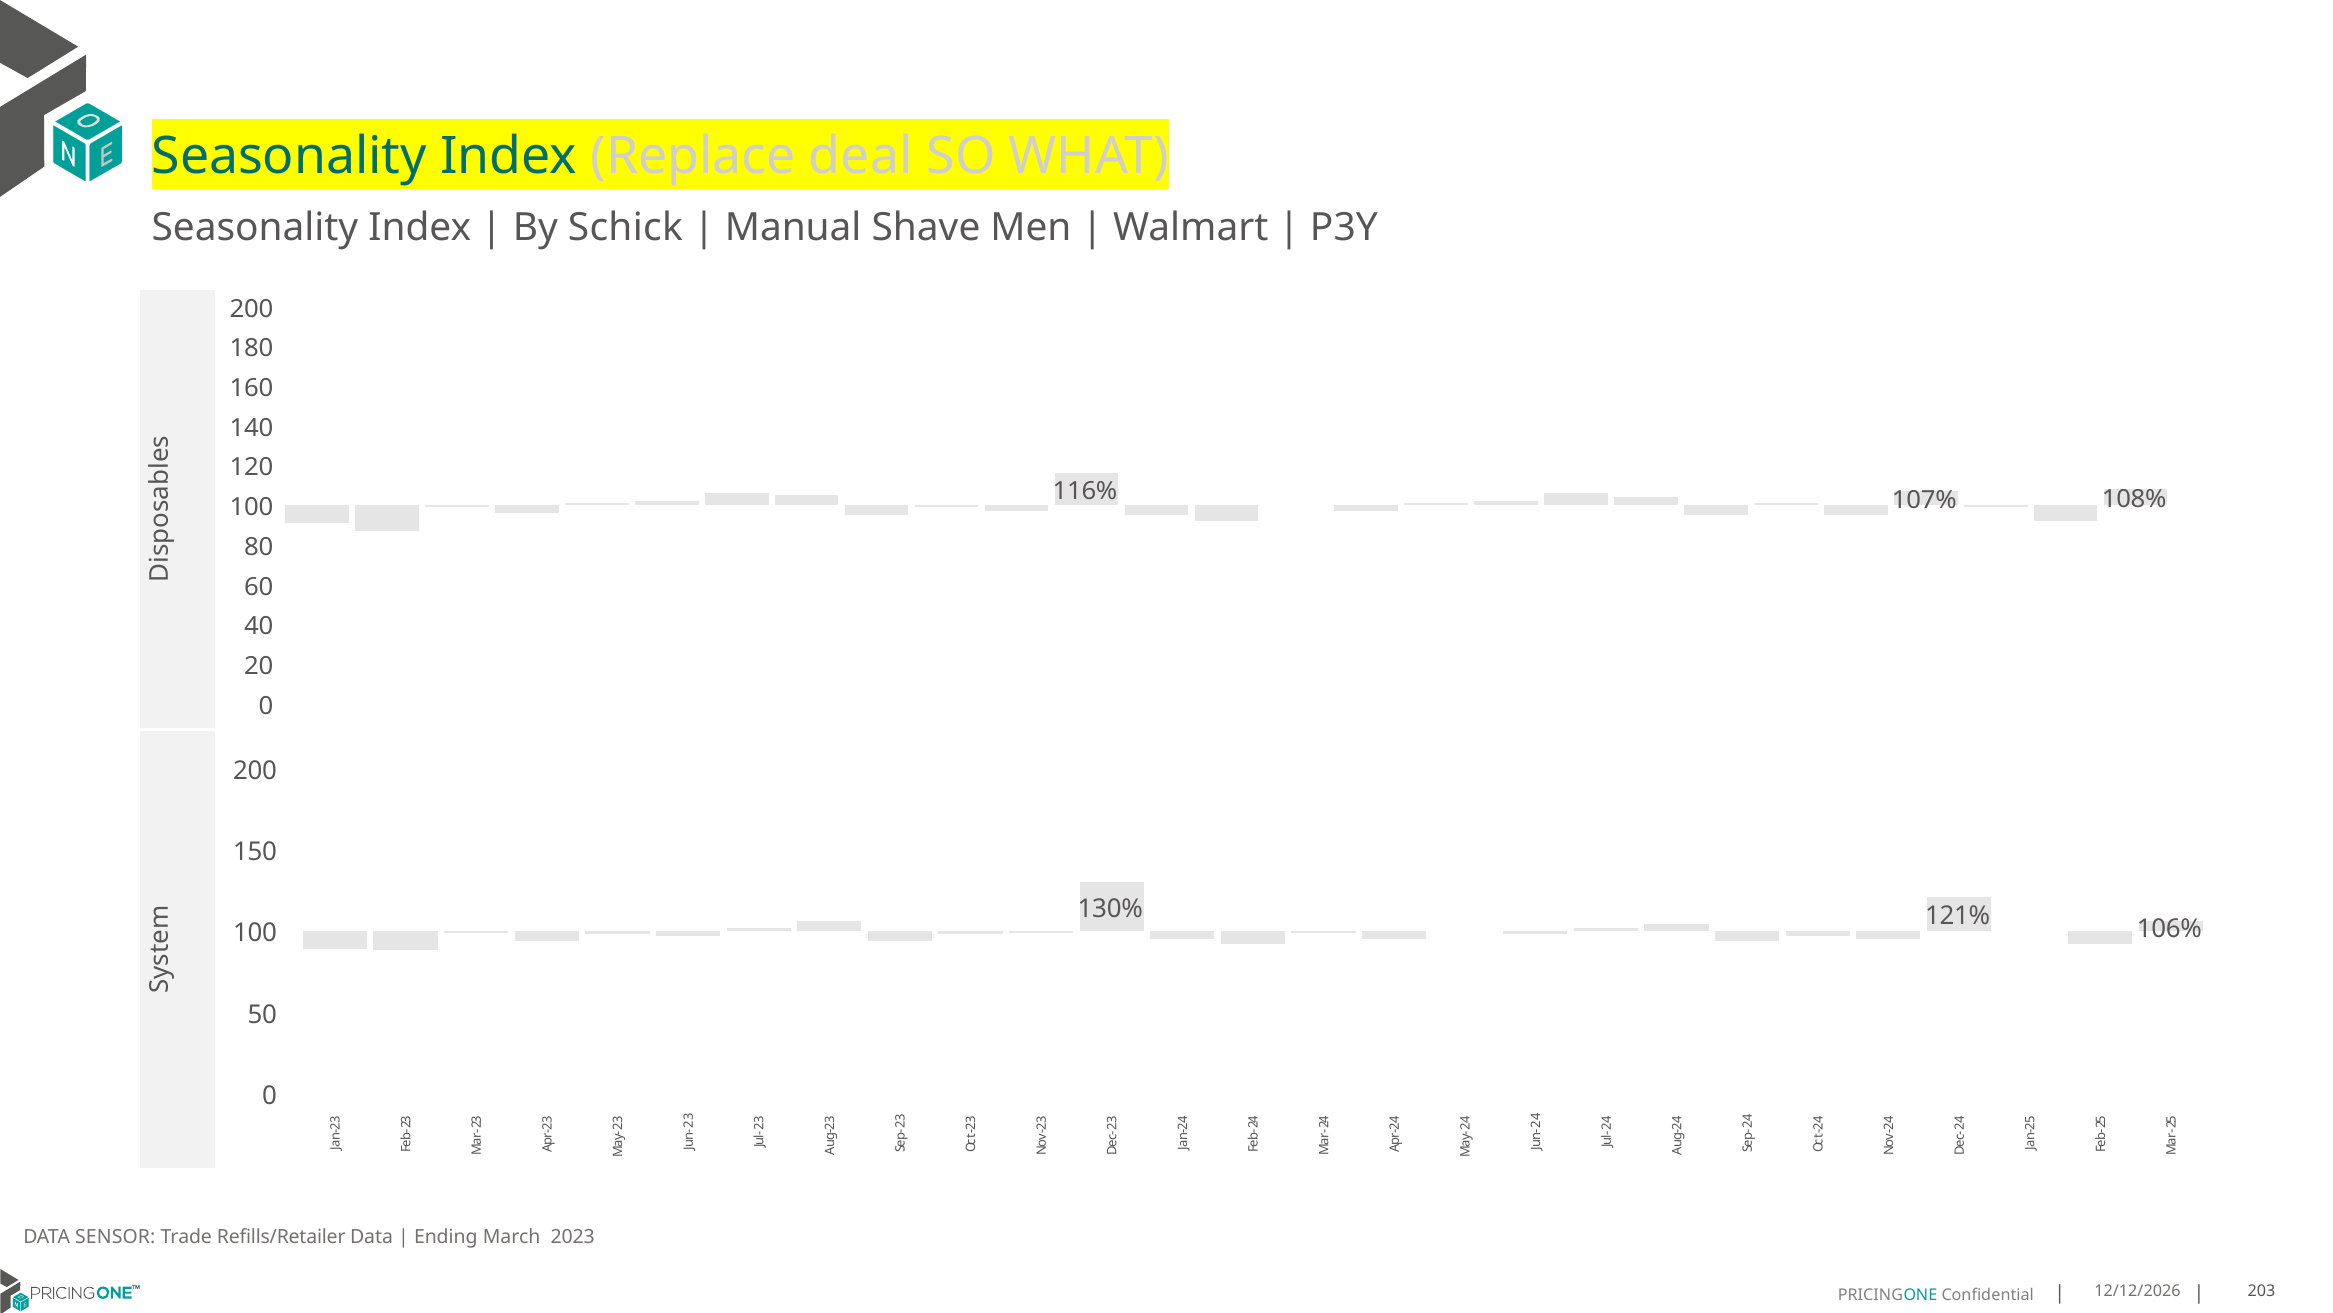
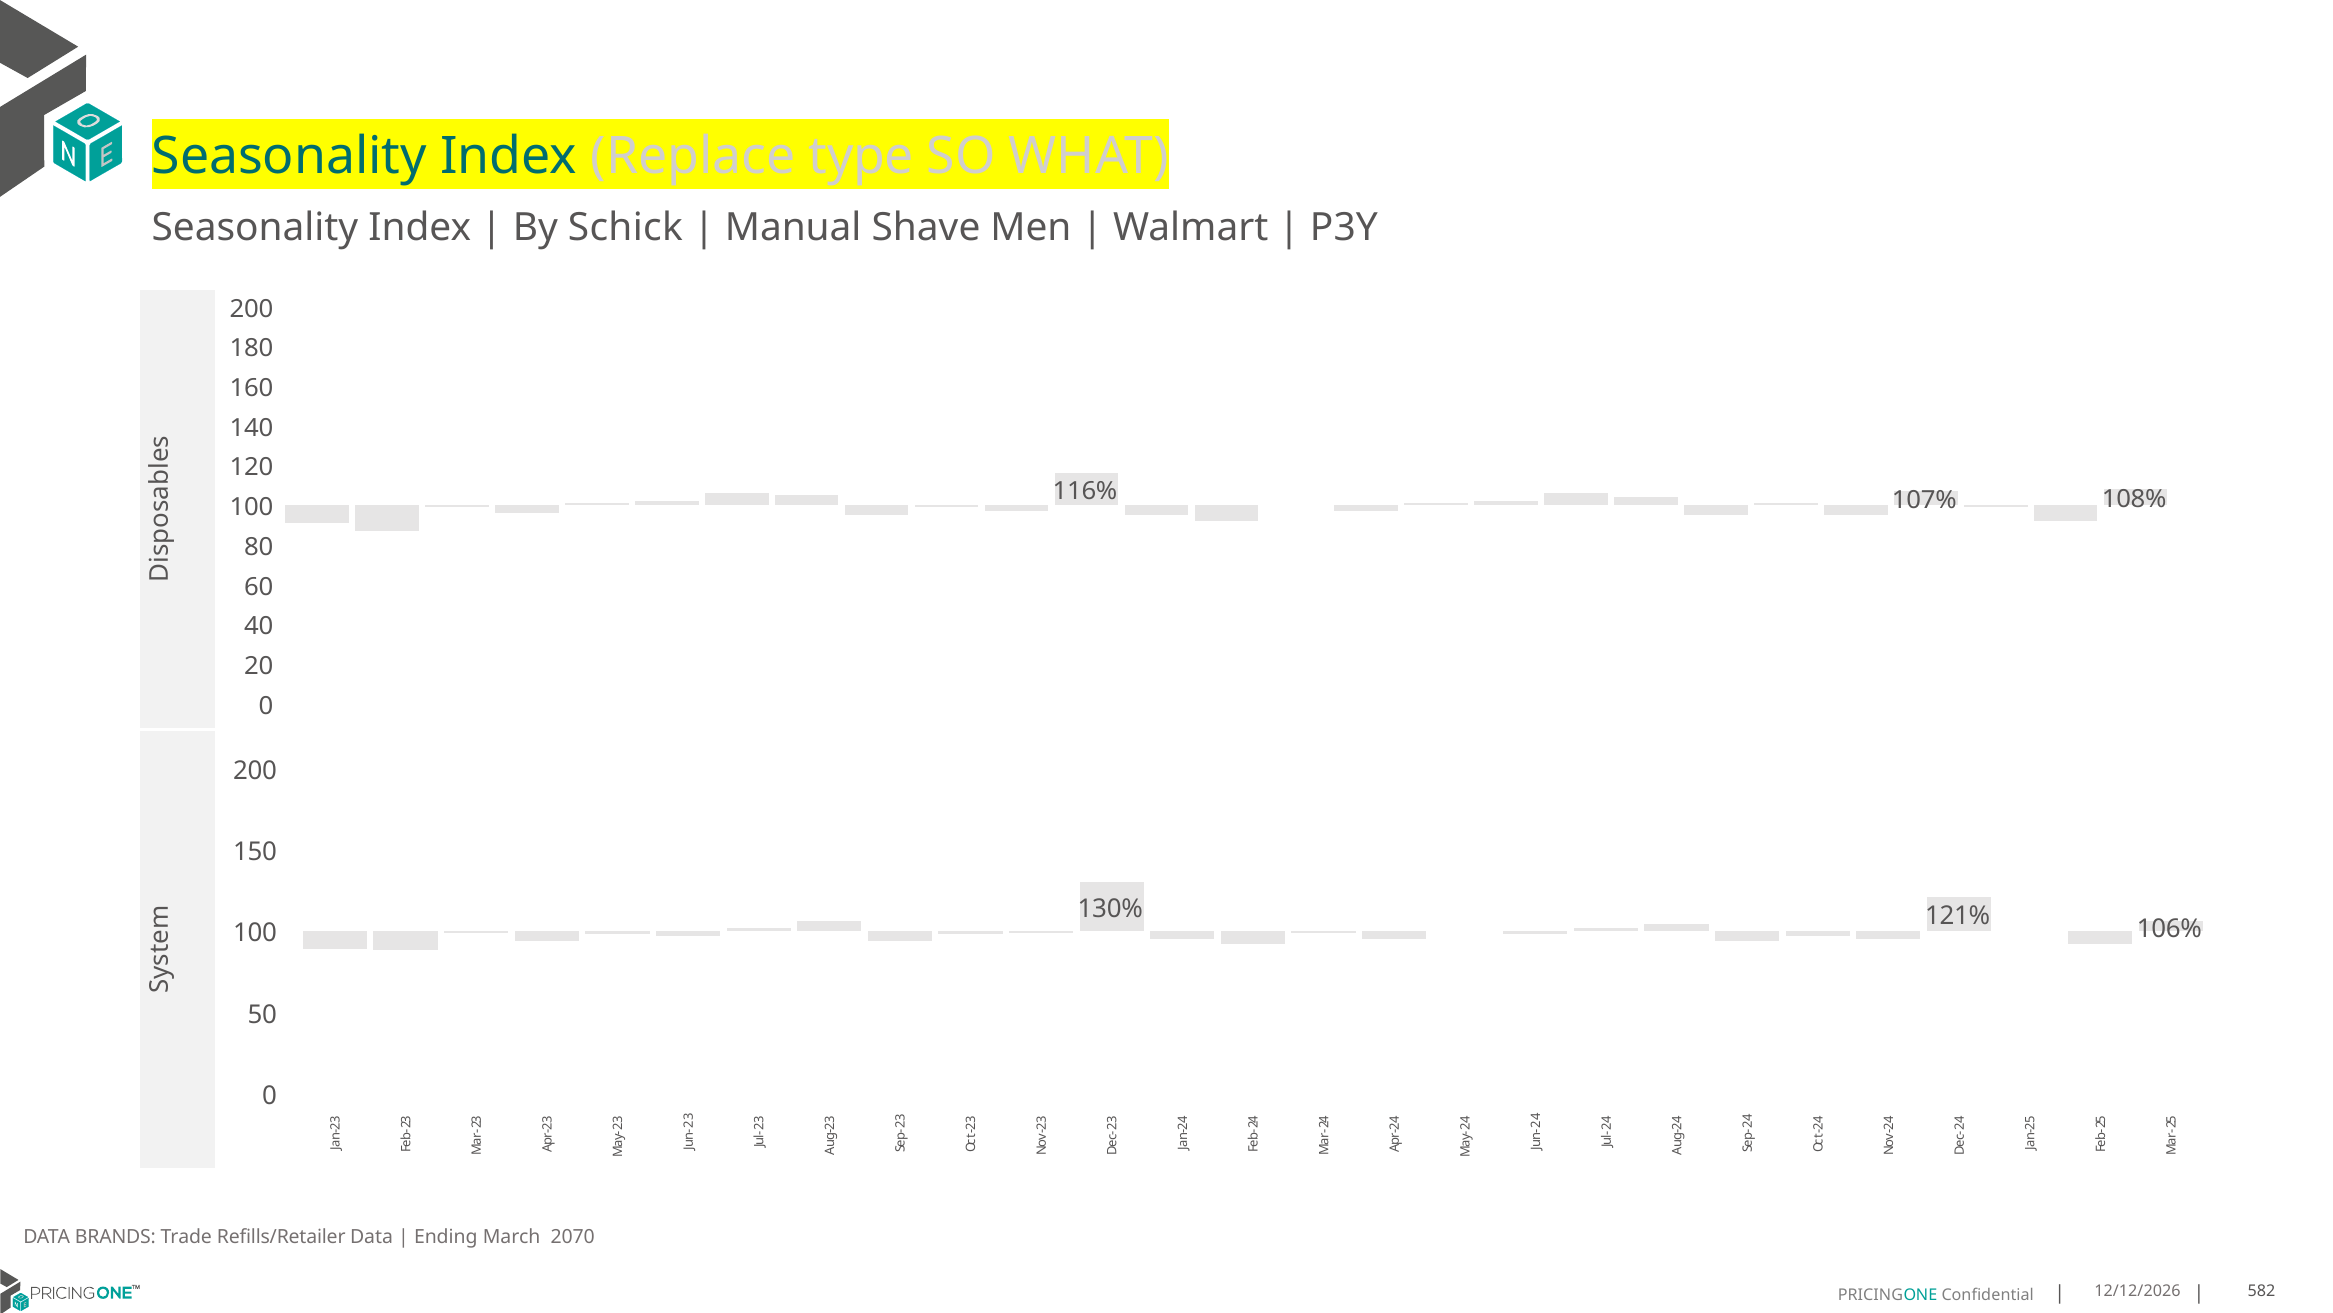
deal: deal -> type
SENSOR: SENSOR -> BRANDS
2023: 2023 -> 2070
203: 203 -> 582
